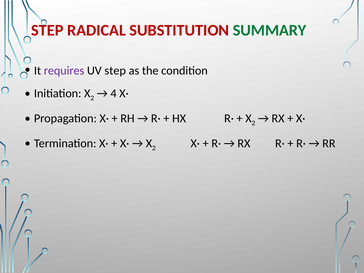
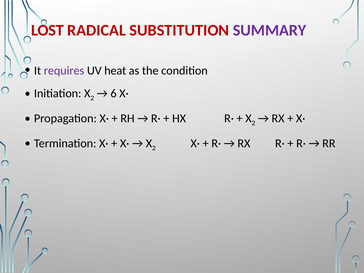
STEP at (47, 30): STEP -> LOST
SUMMARY colour: green -> purple
UV step: step -> heat
4: 4 -> 6
